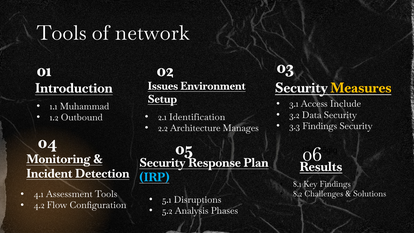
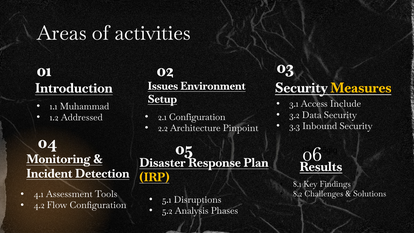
Tools at (62, 33): Tools -> Areas
network: network -> activities
Outbound: Outbound -> Addressed
2.1 Identification: Identification -> Configuration
3.3 Findings: Findings -> Inbound
Manages: Manages -> Pinpoint
Security at (162, 163): Security -> Disaster
IRP colour: light blue -> yellow
